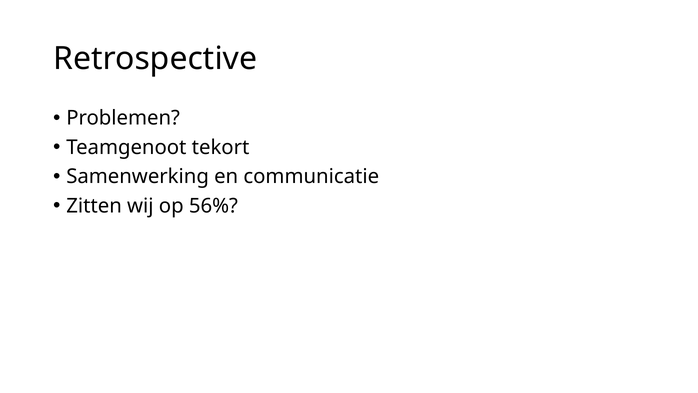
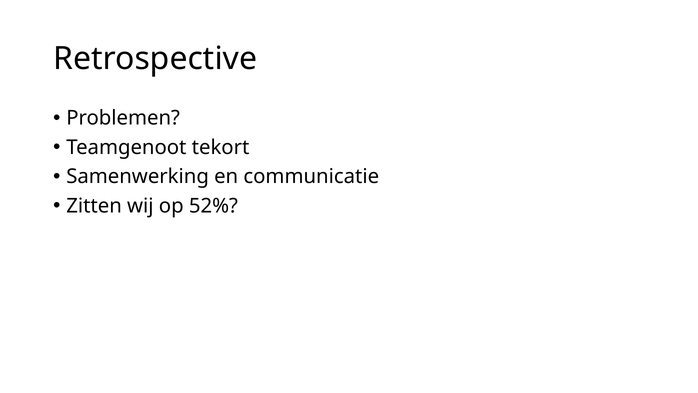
56%: 56% -> 52%
